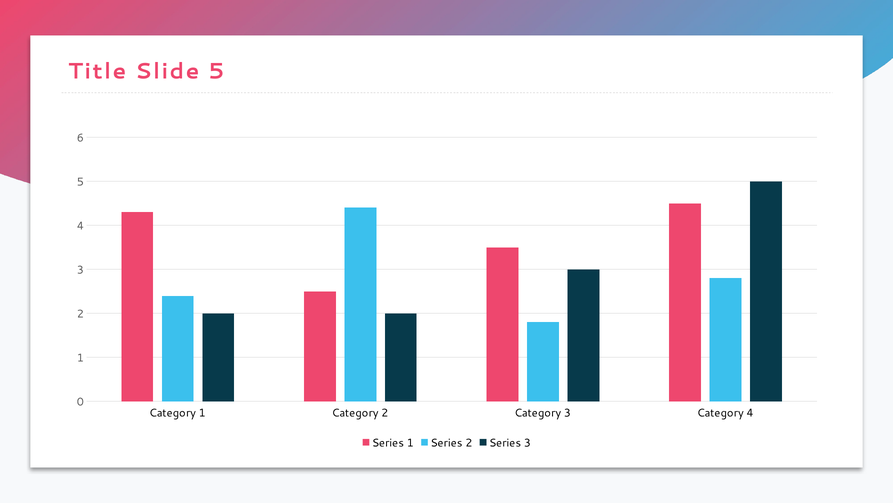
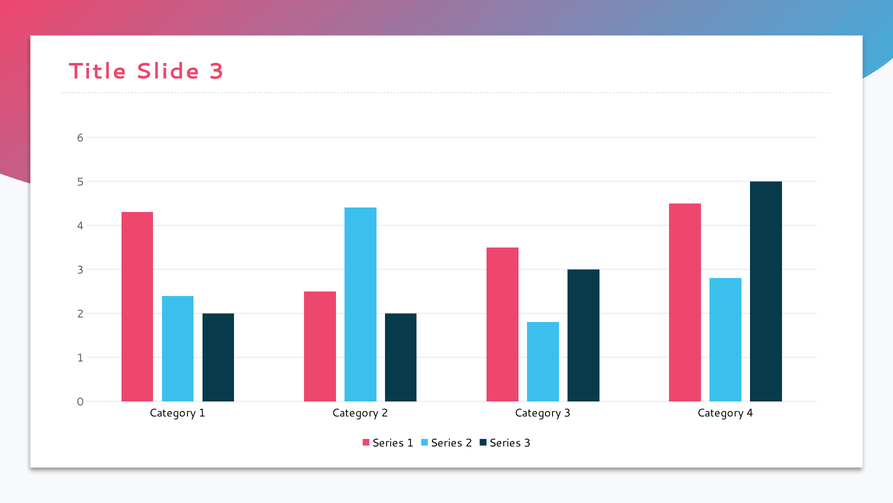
Slide 5: 5 -> 3
